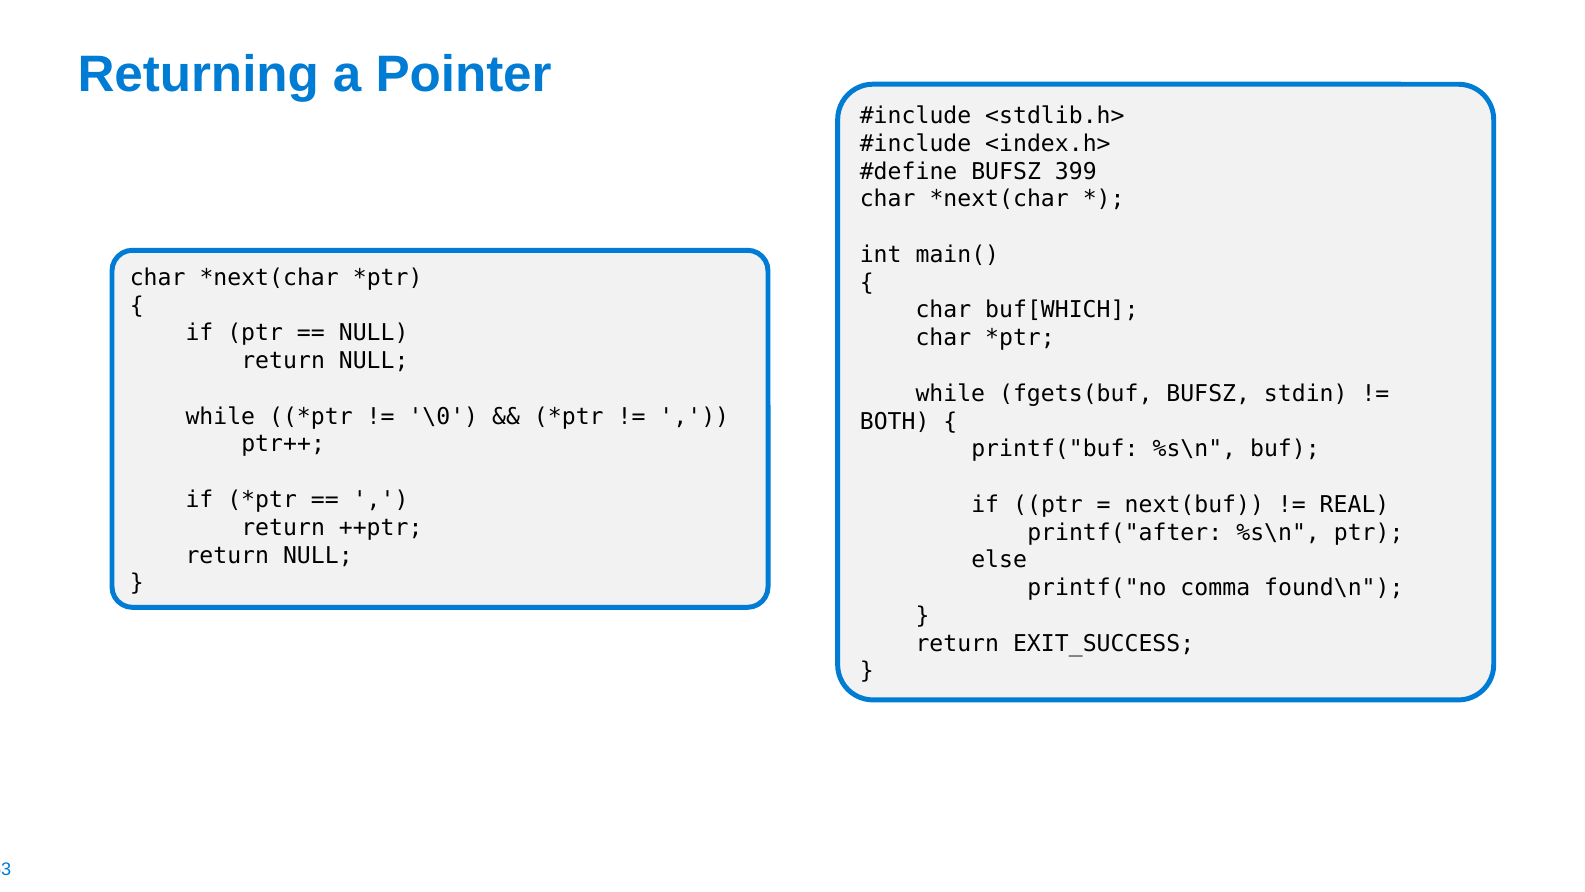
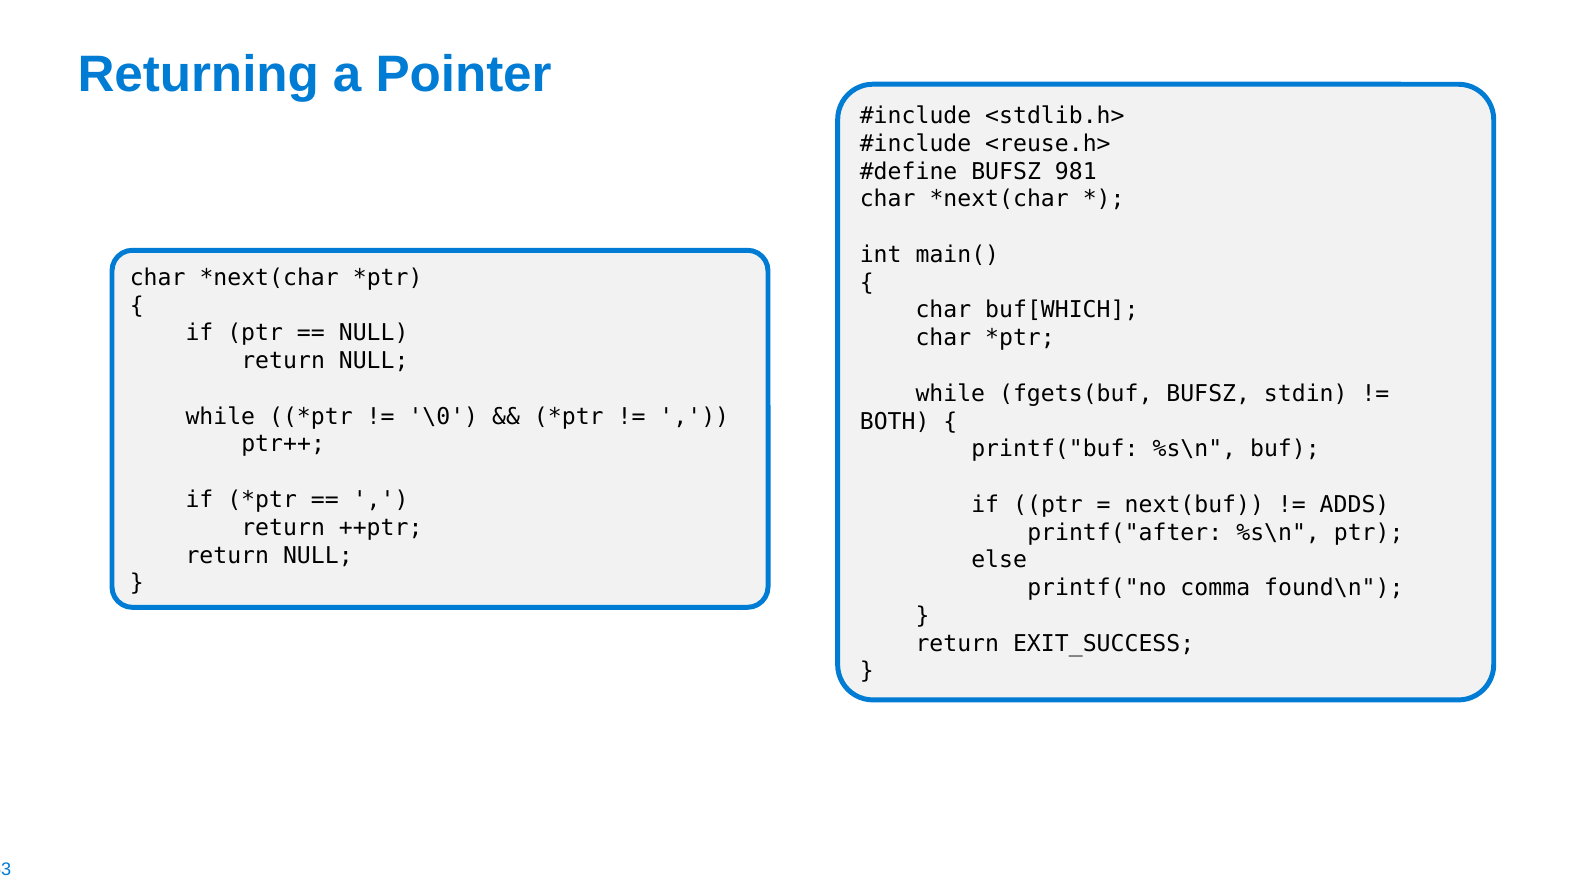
<index.h>: <index.h> -> <reuse.h>
399: 399 -> 981
REAL: REAL -> ADDS
